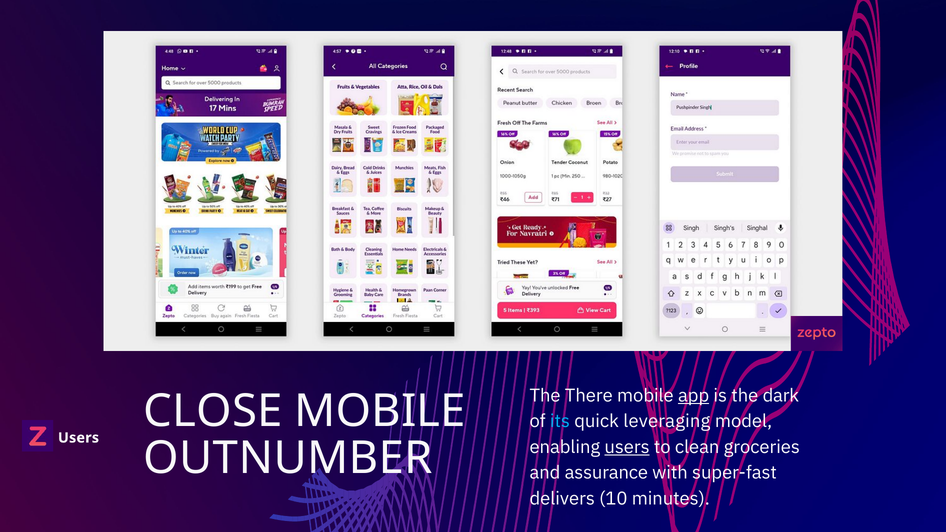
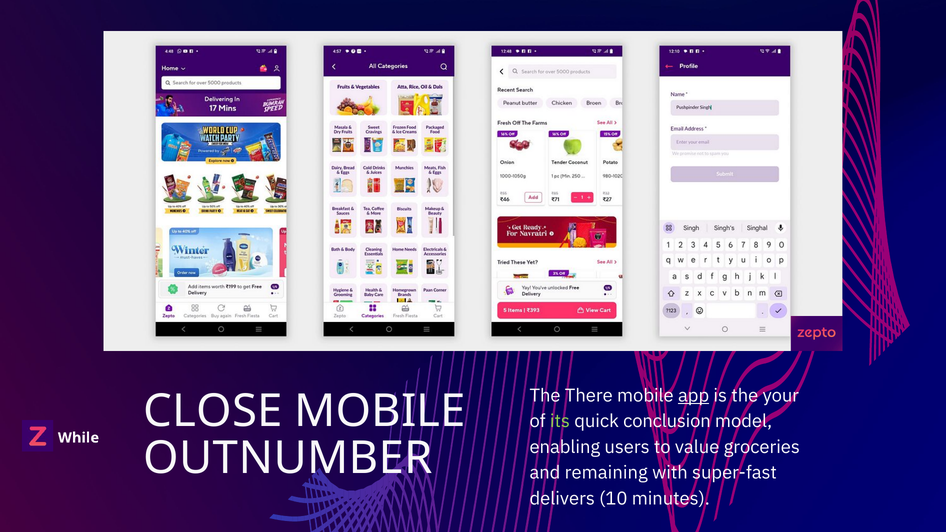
dark: dark -> your
its colour: light blue -> light green
leveraging: leveraging -> conclusion
Users at (78, 438): Users -> While
users at (627, 447) underline: present -> none
clean: clean -> value
assurance: assurance -> remaining
